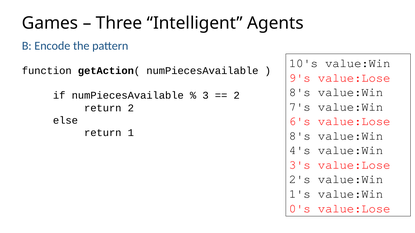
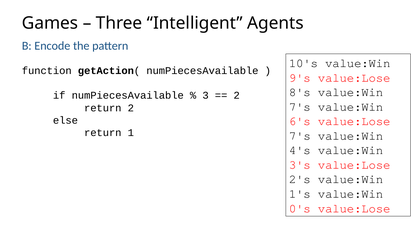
8's at (300, 136): 8's -> 7's
